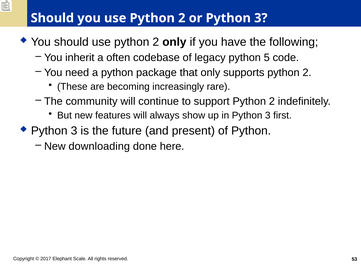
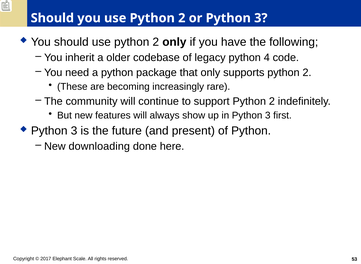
often: often -> older
5: 5 -> 4
